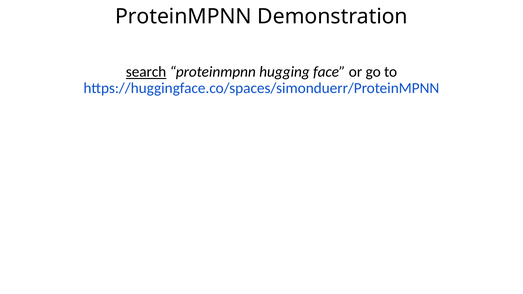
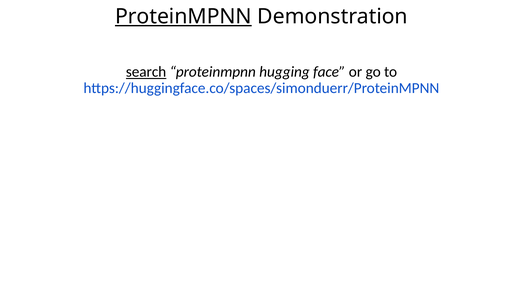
ProteinMPNN at (183, 17) underline: none -> present
